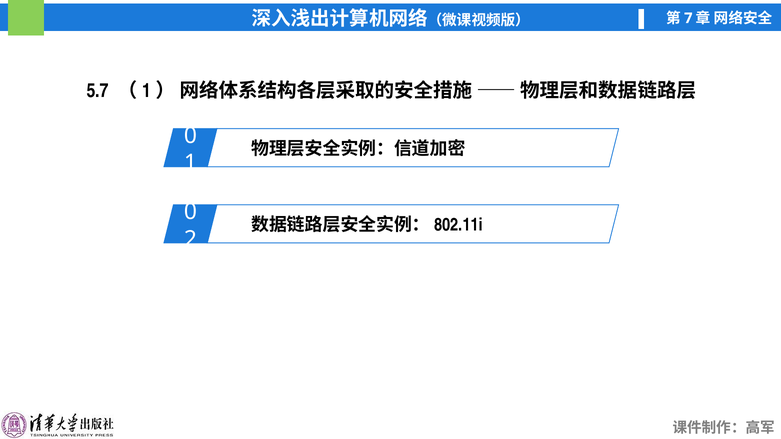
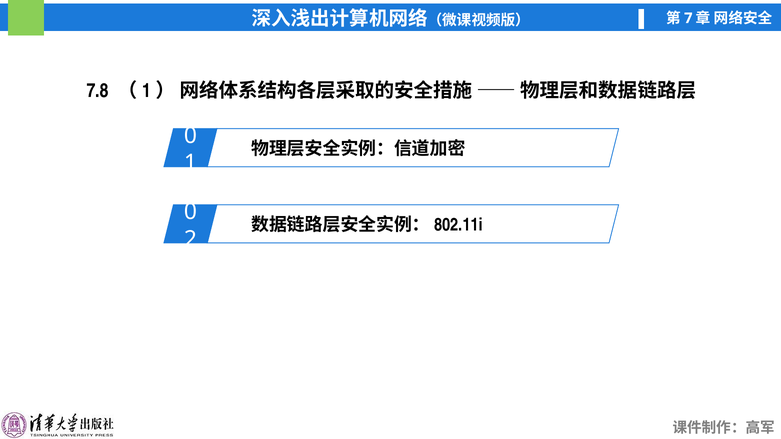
5.7: 5.7 -> 7.8
